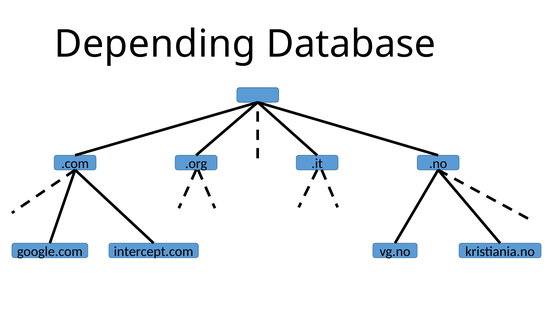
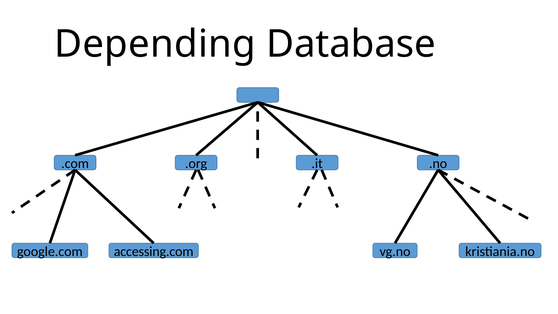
intercept.com: intercept.com -> accessing.com
